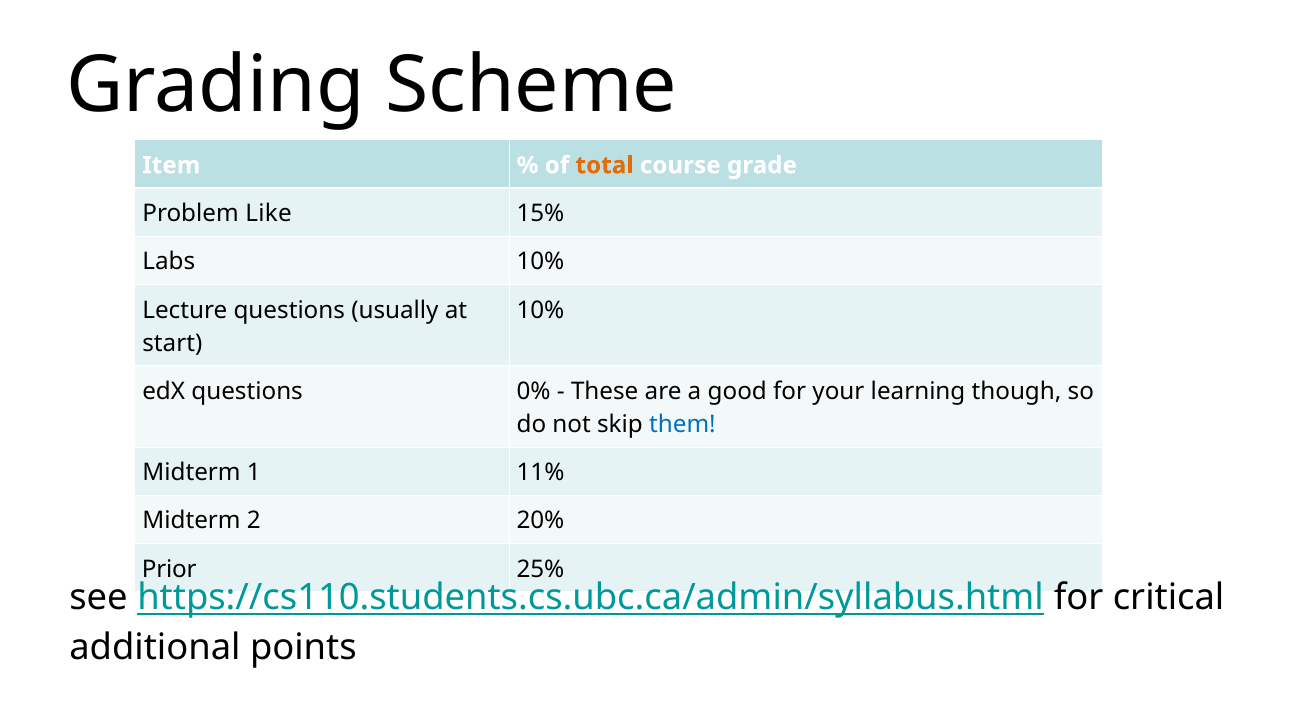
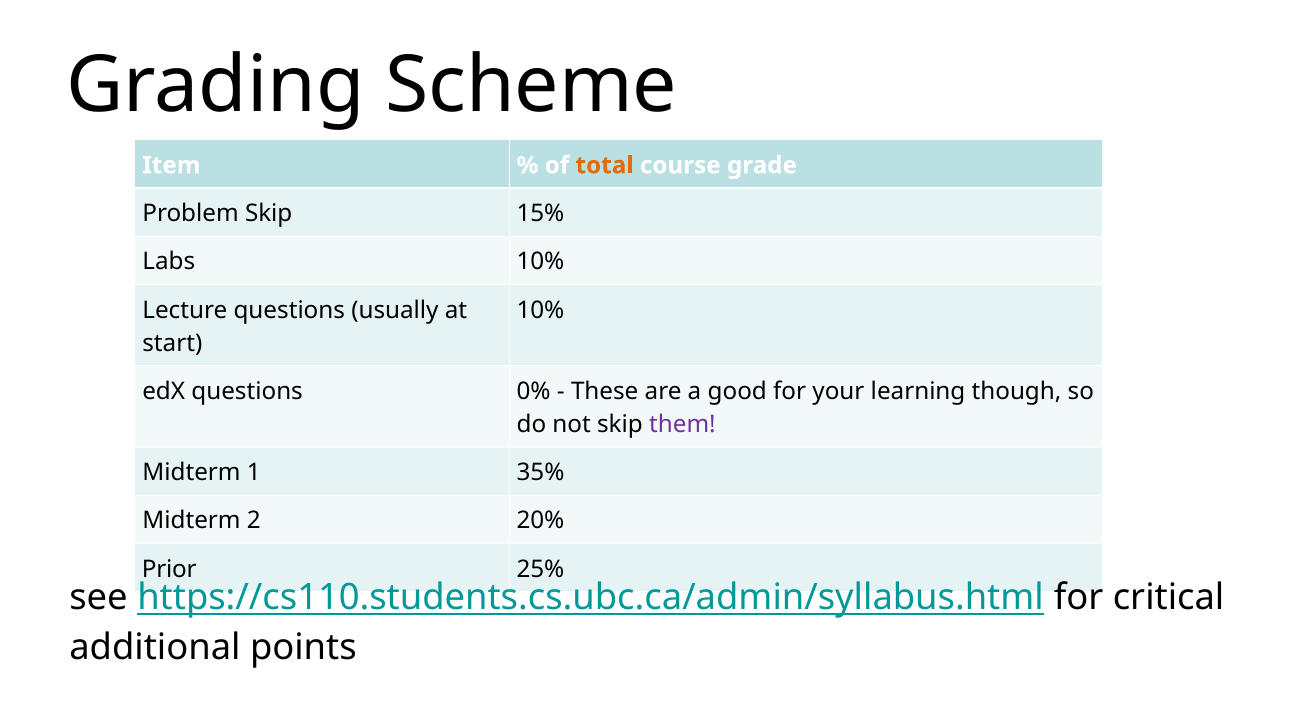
Problem Like: Like -> Skip
them colour: blue -> purple
11%: 11% -> 35%
